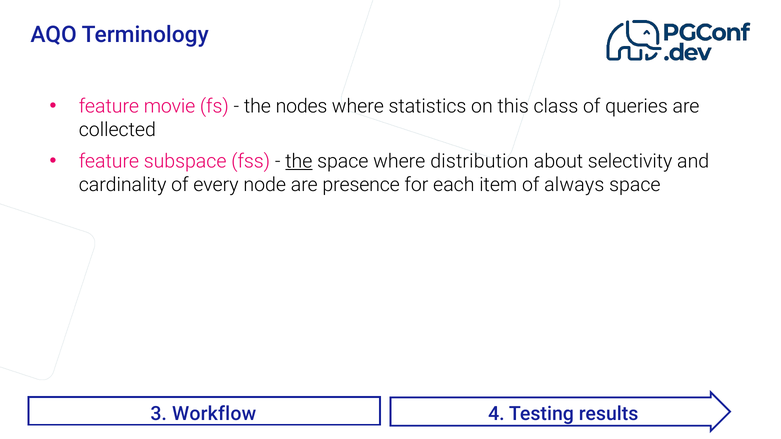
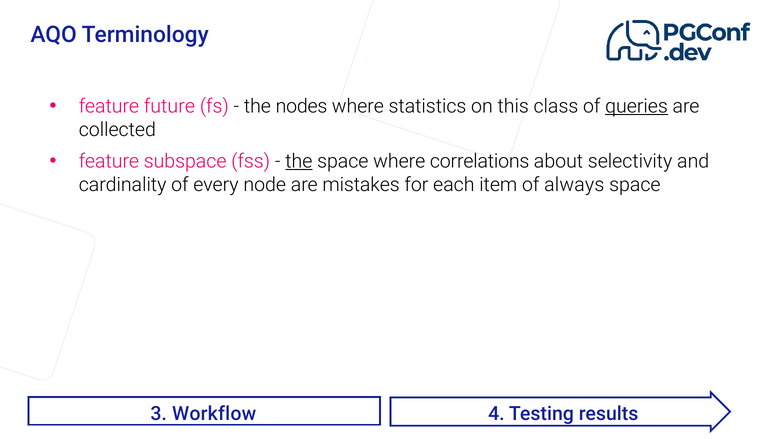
movie: movie -> future
queries underline: none -> present
distribution: distribution -> correlations
presence: presence -> mistakes
